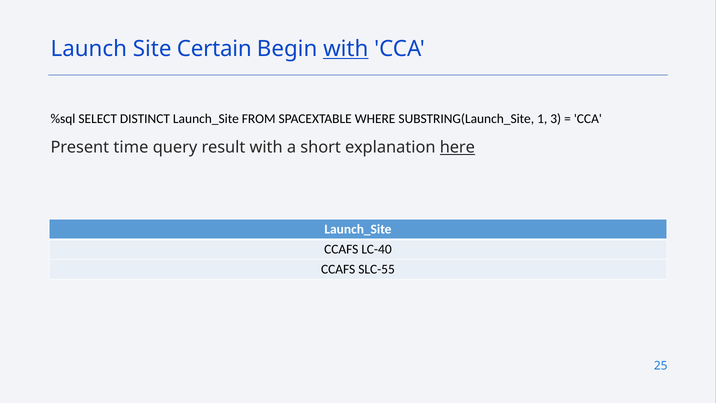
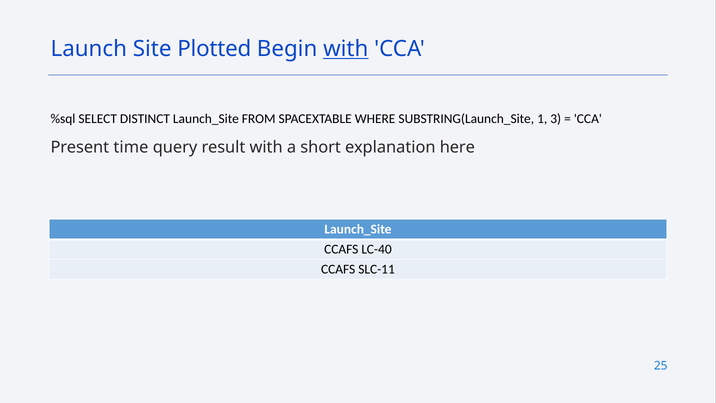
Certain: Certain -> Plotted
here underline: present -> none
SLC-55: SLC-55 -> SLC-11
